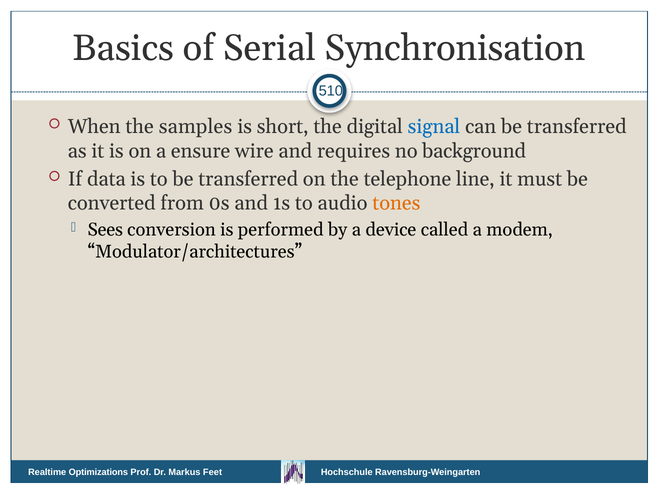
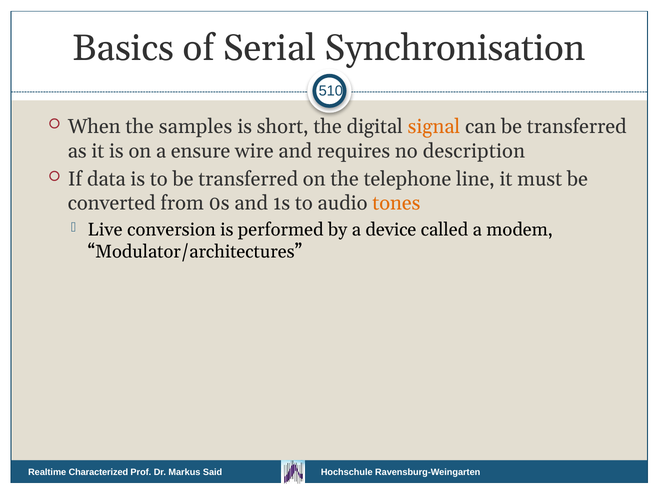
signal colour: blue -> orange
background: background -> description
Sees: Sees -> Live
Optimizations: Optimizations -> Characterized
Feet: Feet -> Said
